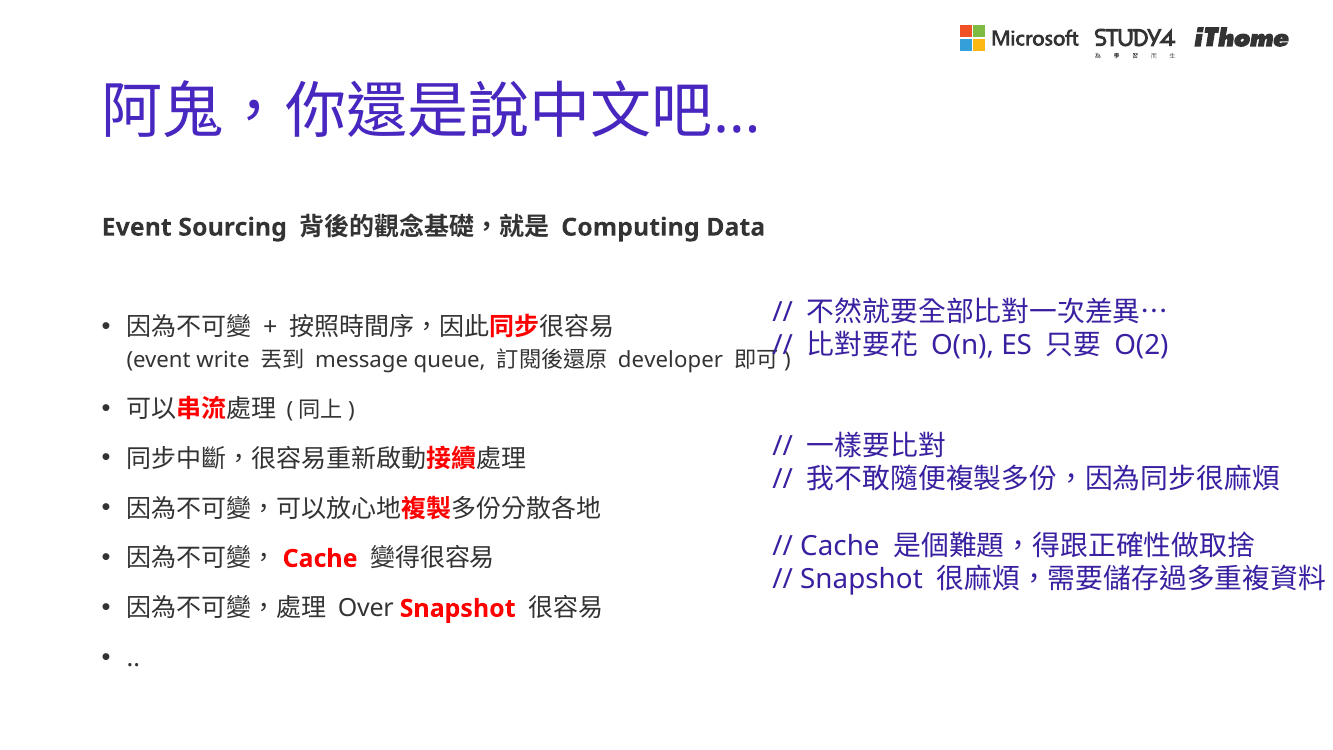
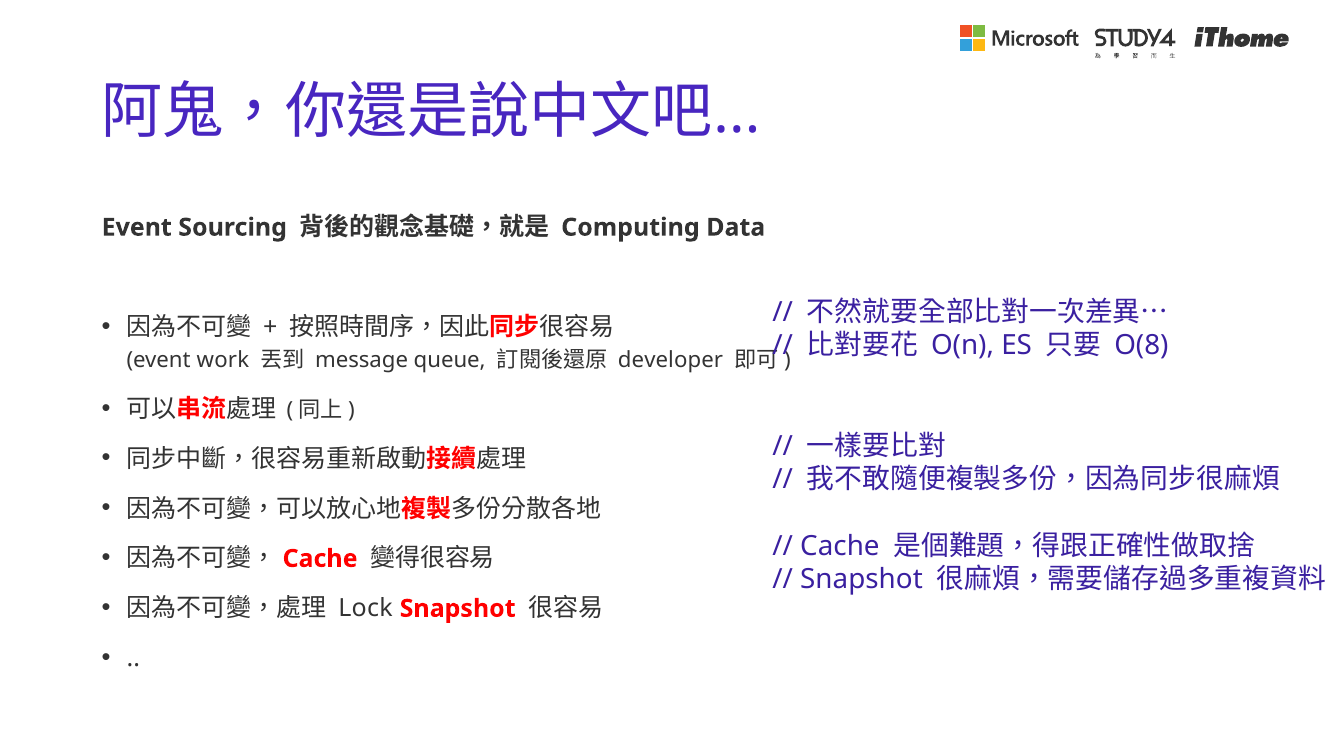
O(2: O(2 -> O(8
write: write -> work
Over: Over -> Lock
